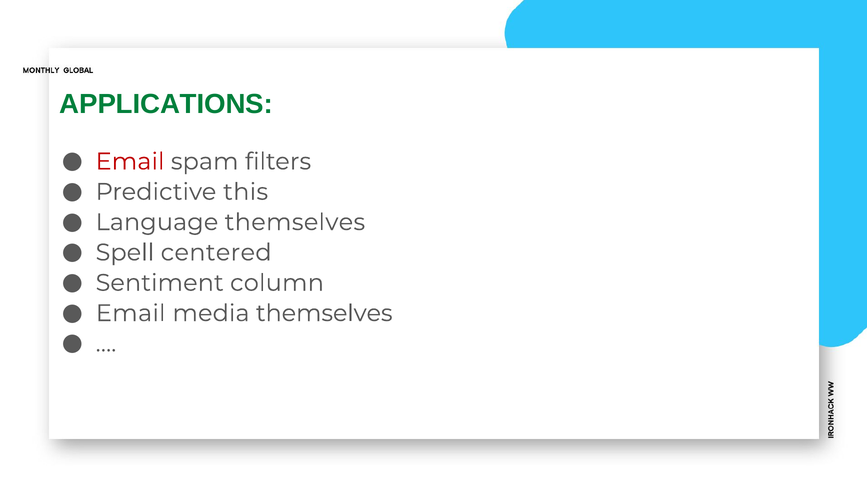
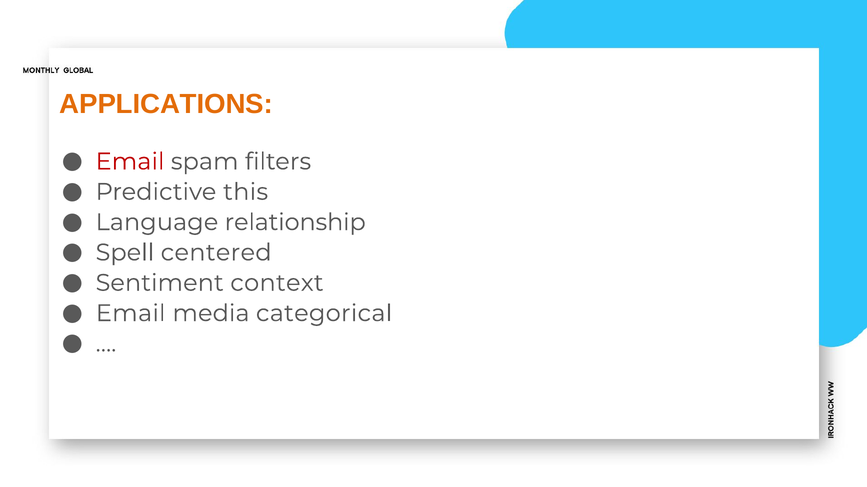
APPLICATIONS colour: green -> orange
Language themselves: themselves -> relationship
column: column -> context
media themselves: themselves -> categorical
